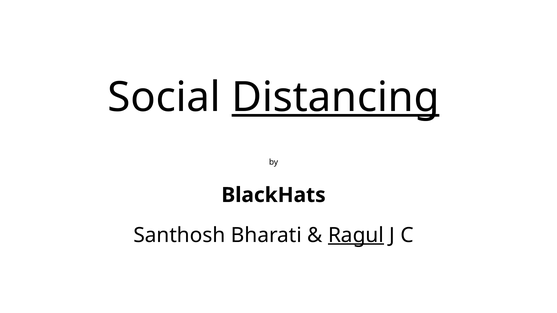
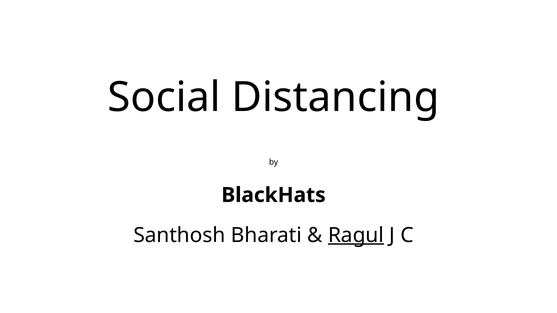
Distancing underline: present -> none
